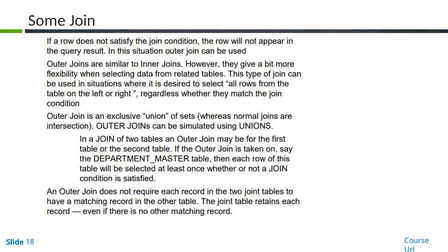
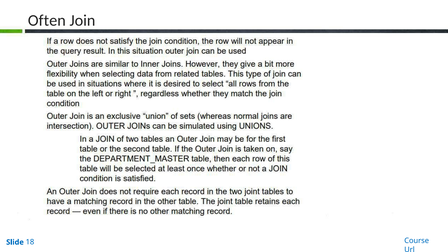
Some: Some -> Often
